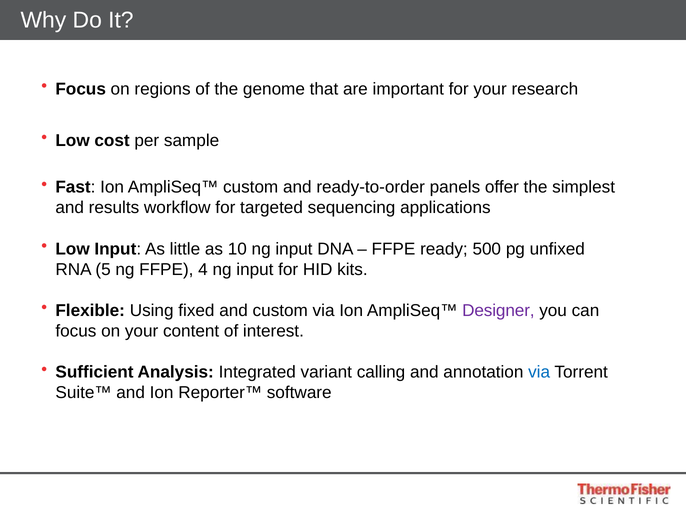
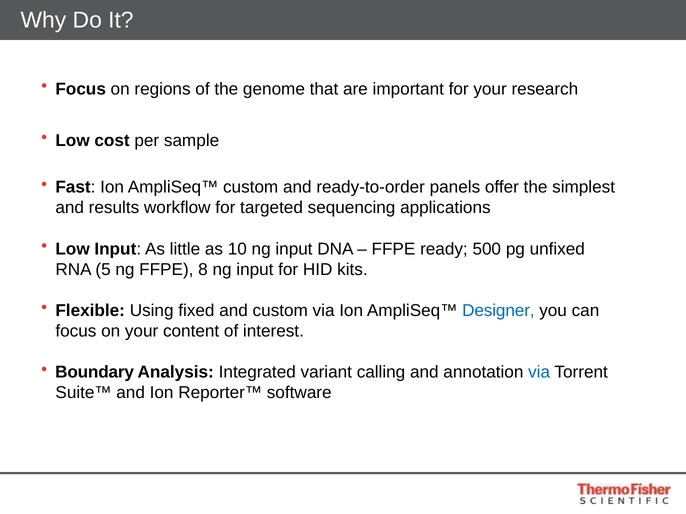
4: 4 -> 8
Designer colour: purple -> blue
Sufficient: Sufficient -> Boundary
